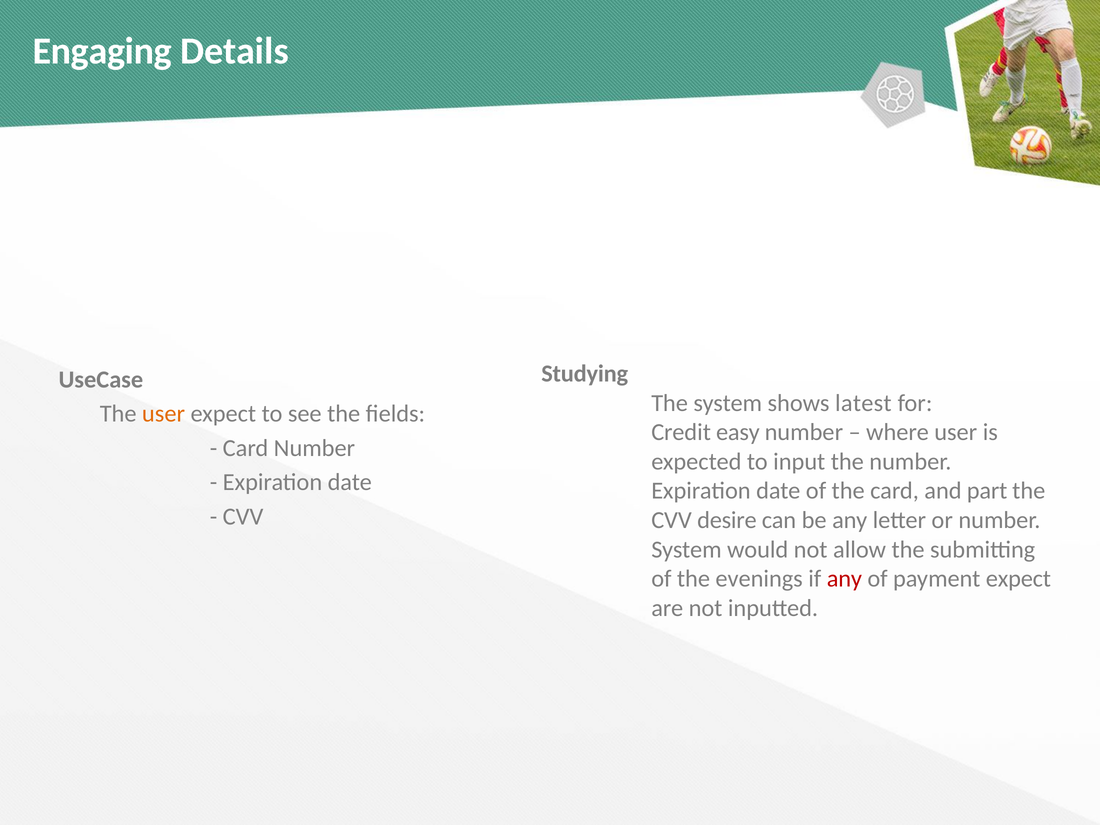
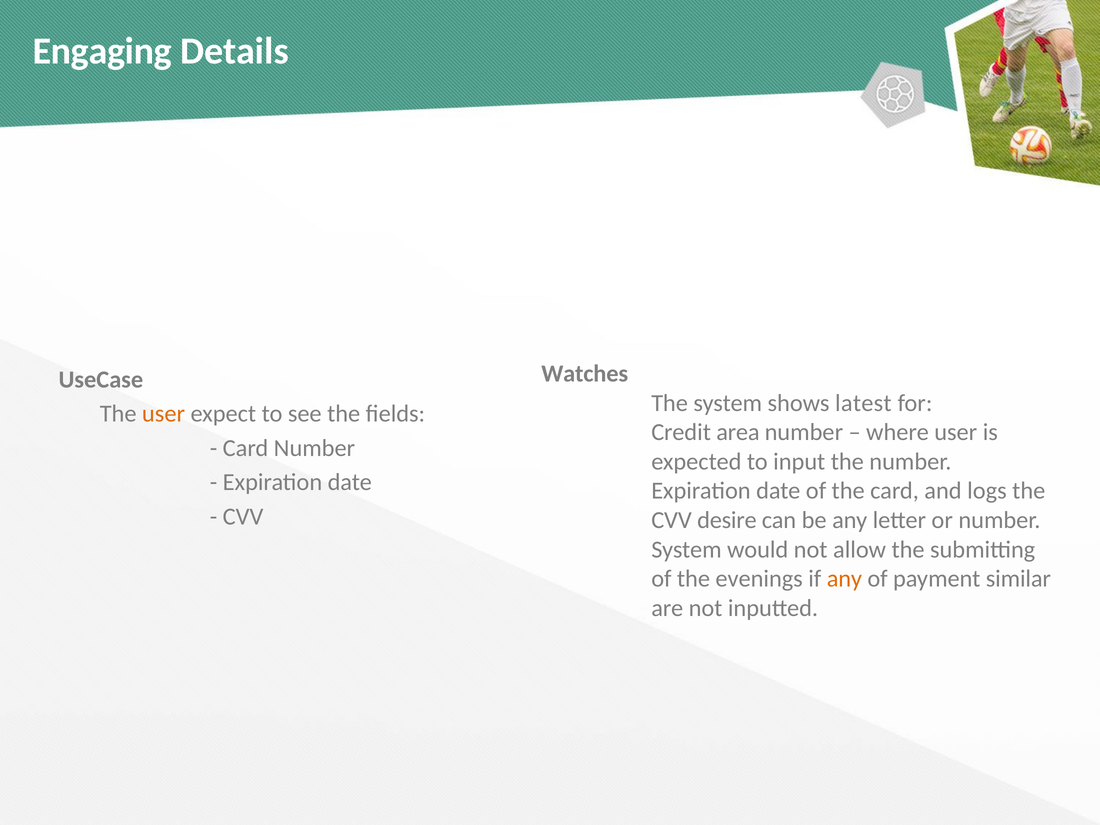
Studying: Studying -> Watches
easy: easy -> area
part: part -> logs
any at (844, 579) colour: red -> orange
payment expect: expect -> similar
